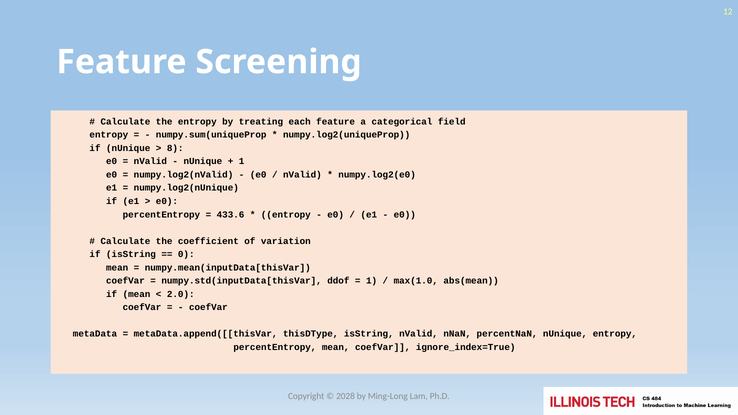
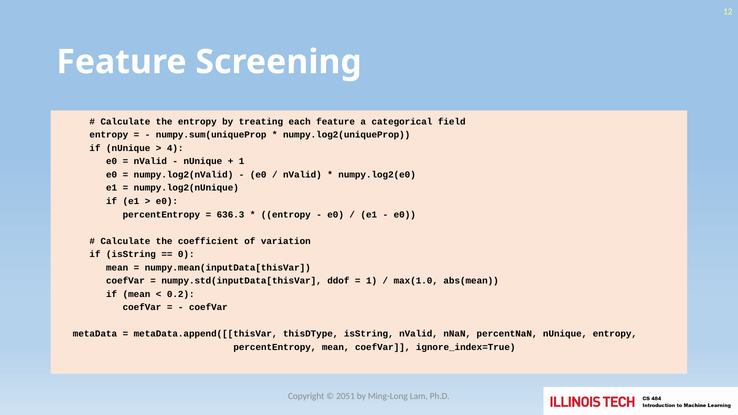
8: 8 -> 4
433.6: 433.6 -> 636.3
2.0: 2.0 -> 0.2
2028: 2028 -> 2051
